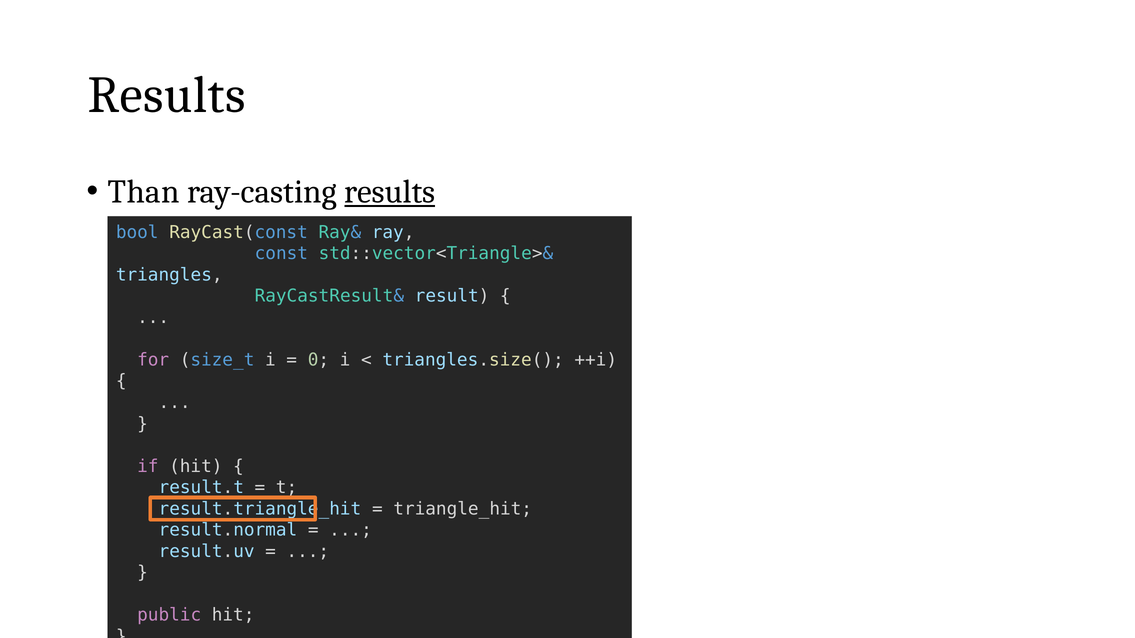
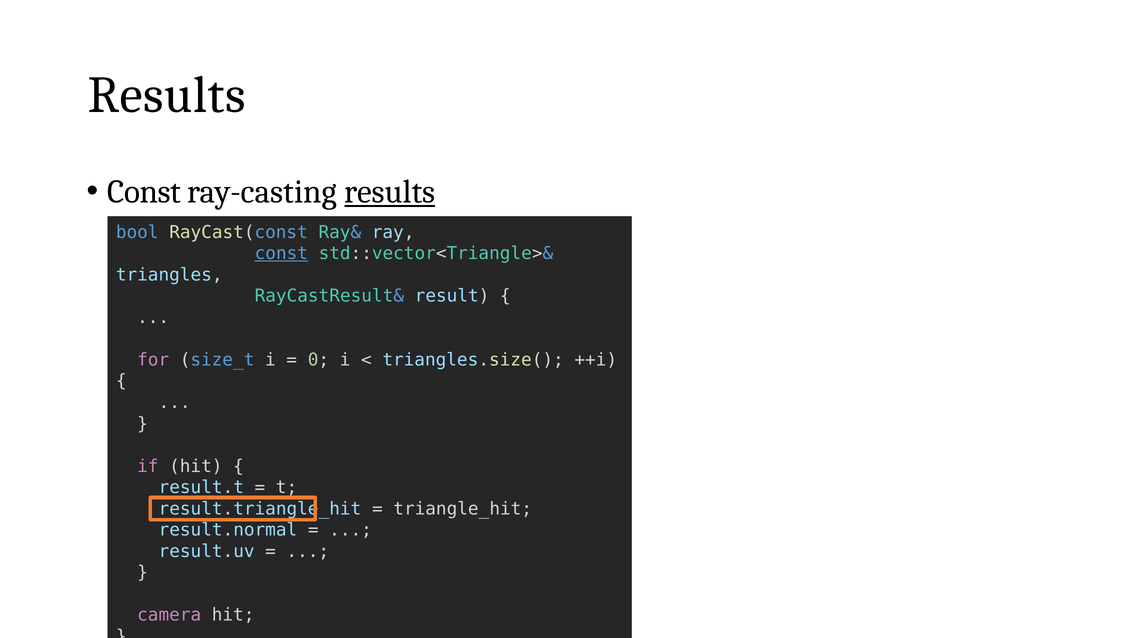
Than at (144, 192): Than -> Const
const at (281, 254) underline: none -> present
public: public -> camera
